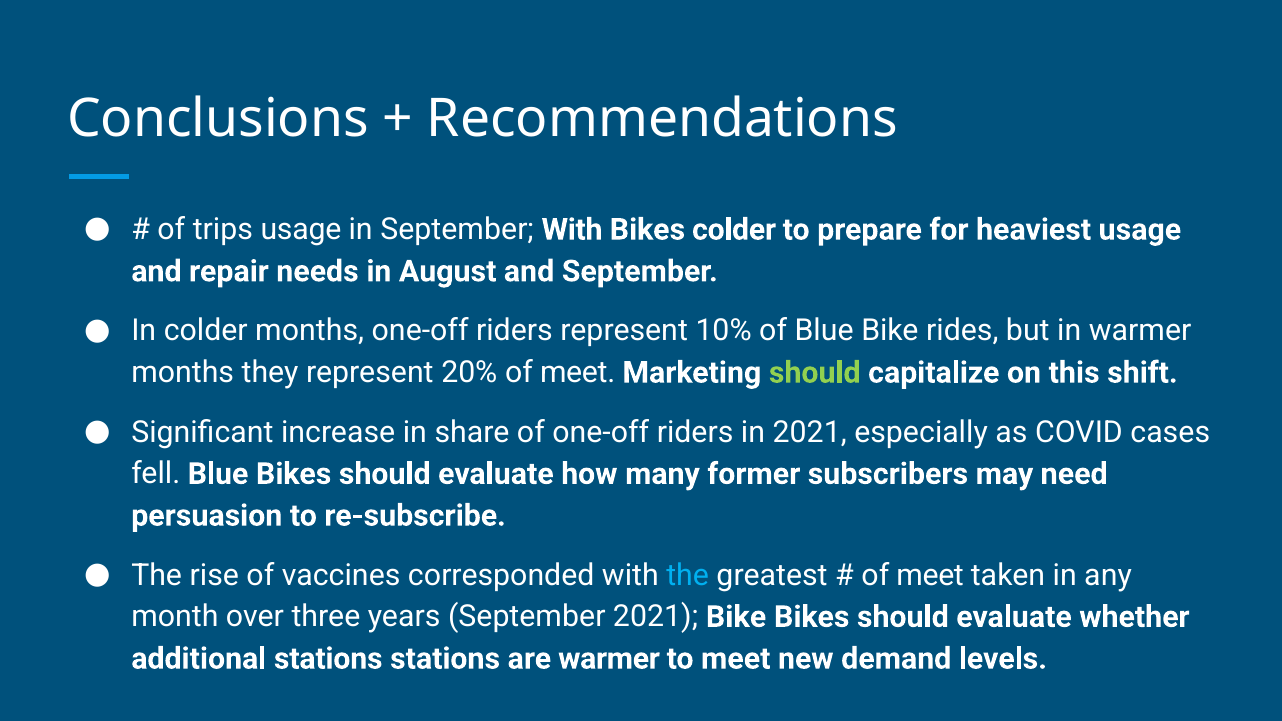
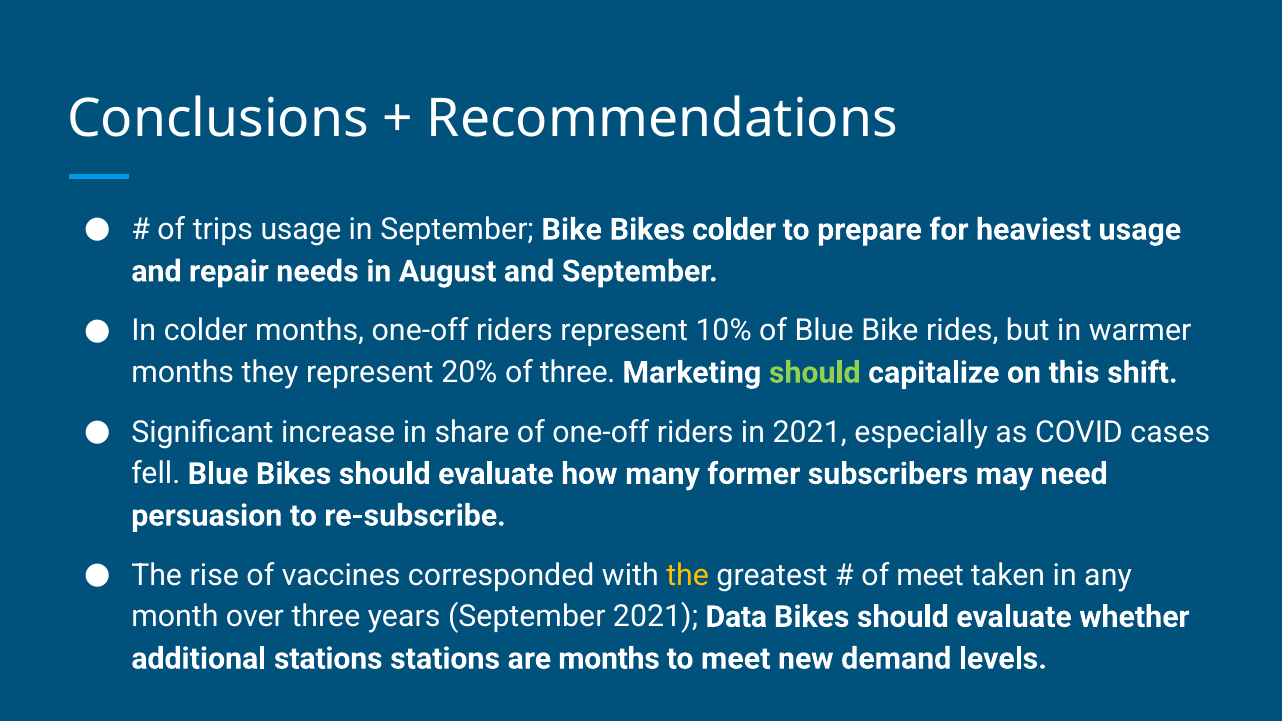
September With: With -> Bike
20% of meet: meet -> three
the at (688, 575) colour: light blue -> yellow
2021 Bike: Bike -> Data
are warmer: warmer -> months
